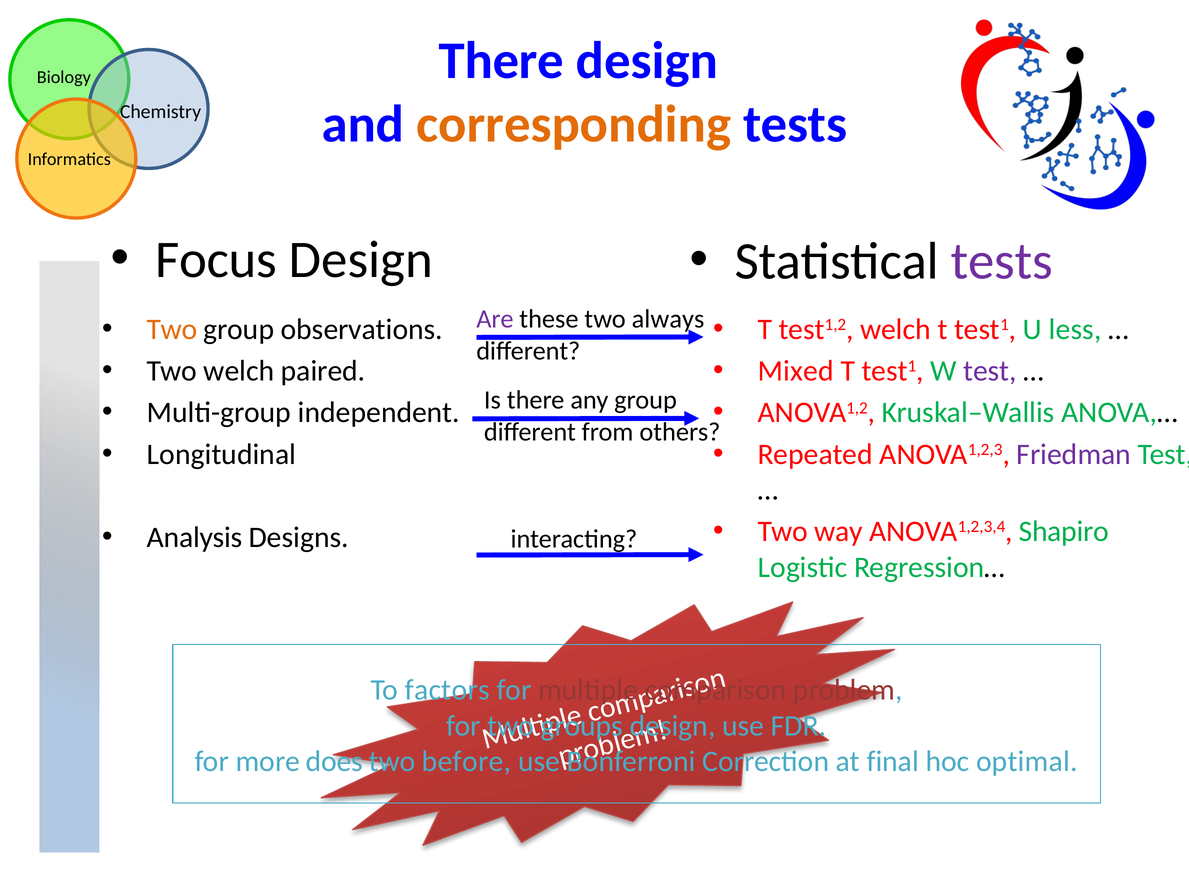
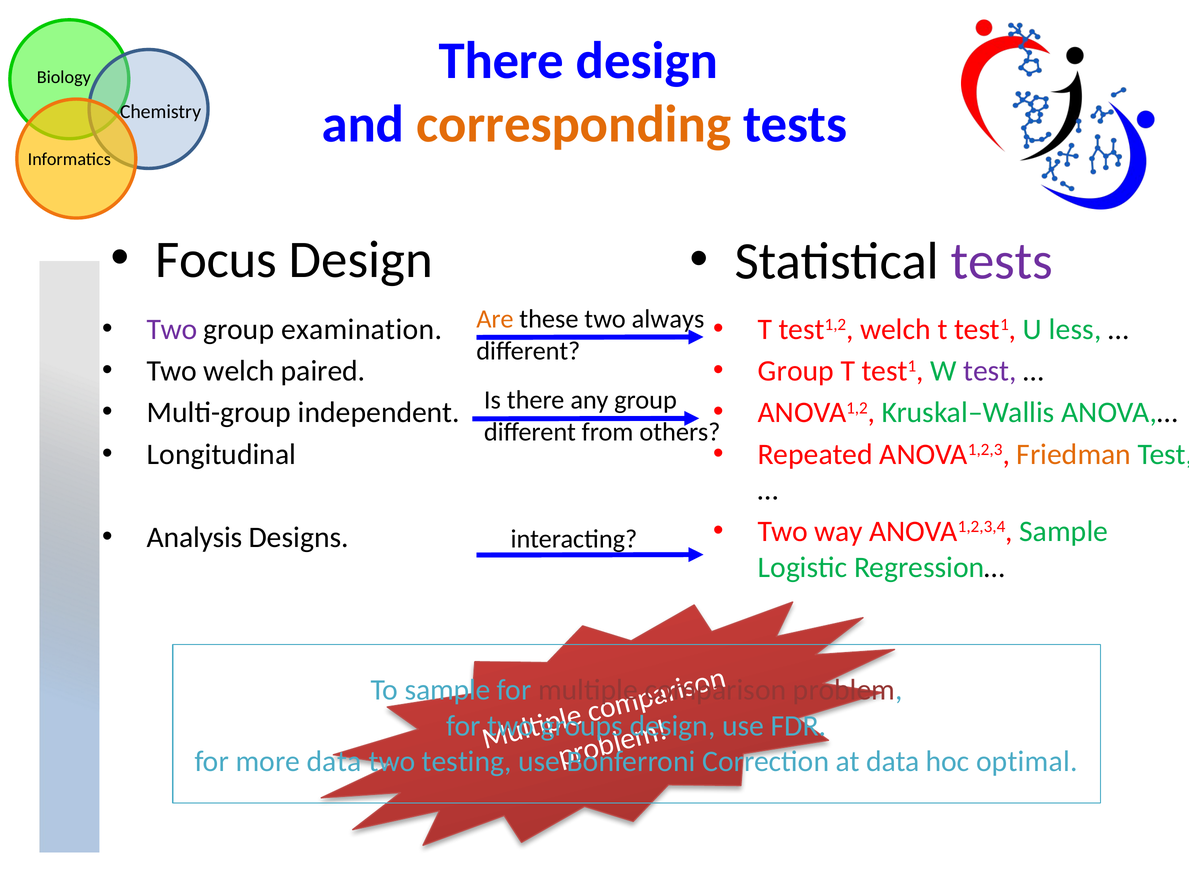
Are colour: purple -> orange
Two at (172, 329) colour: orange -> purple
observations: observations -> examination
Mixed at (796, 371): Mixed -> Group
Friedman colour: purple -> orange
Shapiro at (1064, 531): Shapiro -> Sample
To factors: factors -> sample
more does: does -> data
before: before -> testing
at final: final -> data
